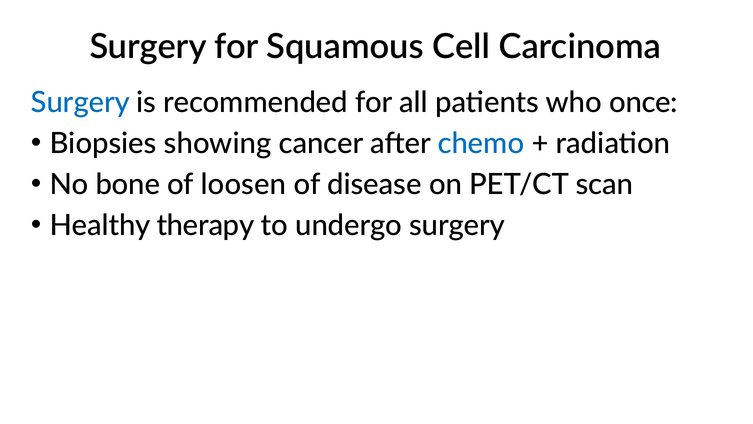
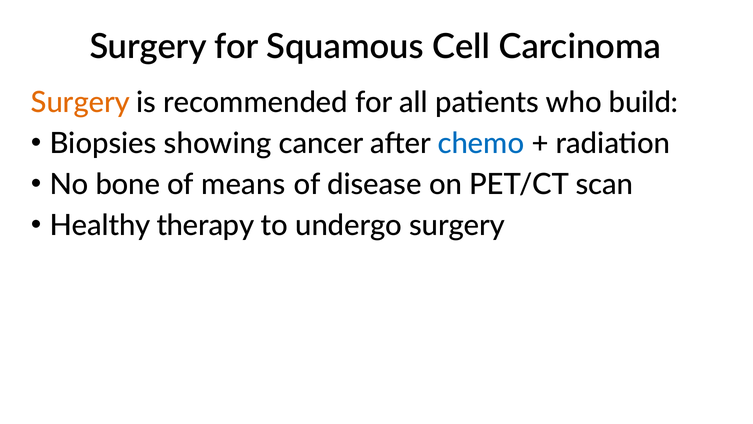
Surgery at (80, 102) colour: blue -> orange
once: once -> build
loosen: loosen -> means
